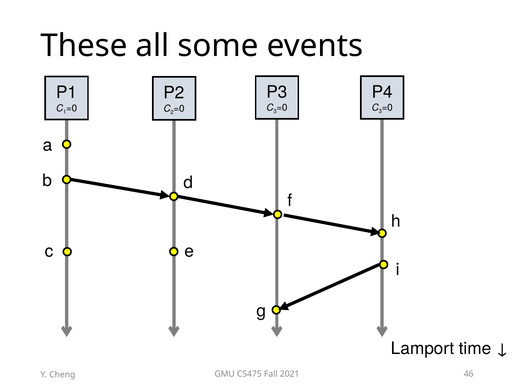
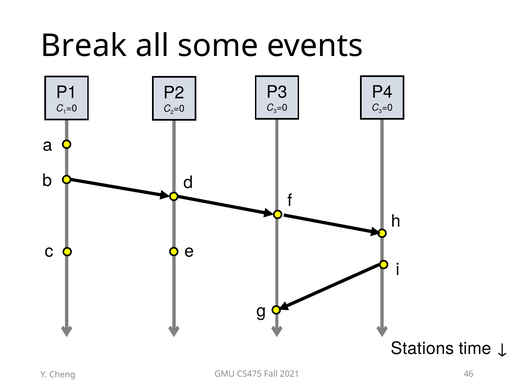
These: These -> Break
Lamport: Lamport -> Stations
